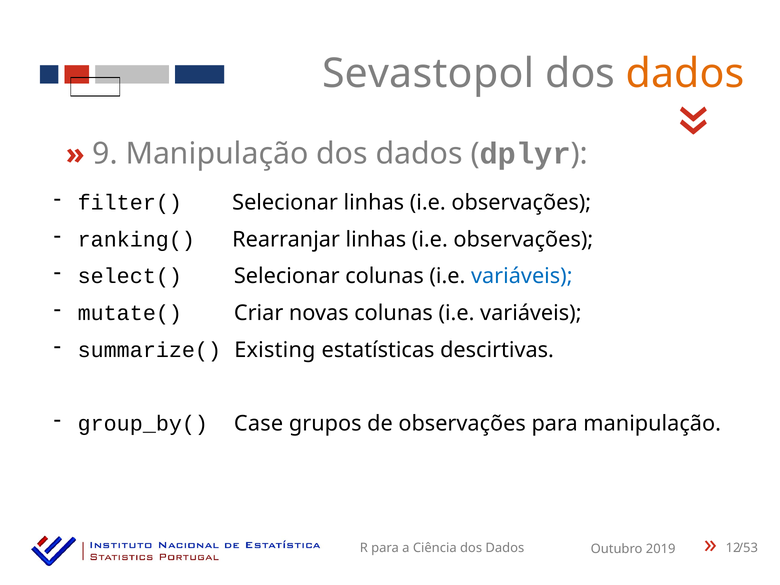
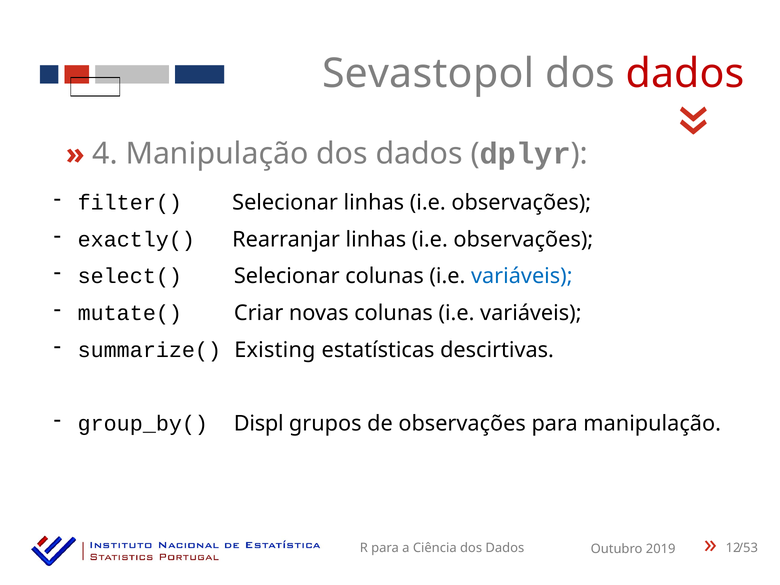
dados at (685, 74) colour: orange -> red
9: 9 -> 4
ranking(: ranking( -> exactly(
Case: Case -> Displ
